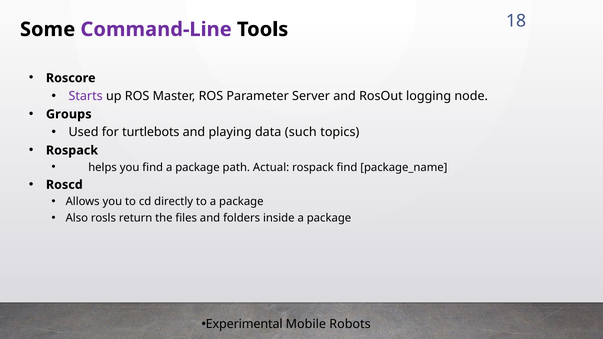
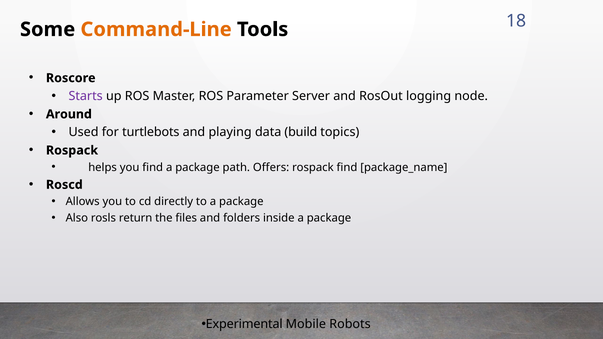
Command-Line colour: purple -> orange
Groups: Groups -> Around
such: such -> build
Actual: Actual -> Offers
